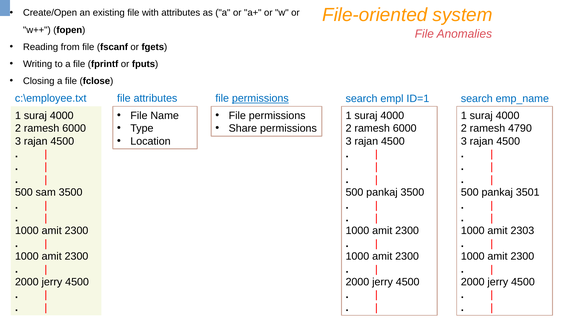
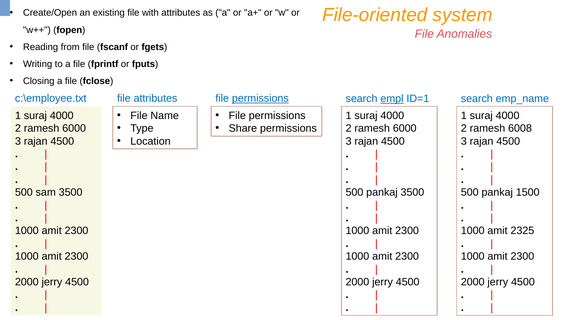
empl underline: none -> present
4790: 4790 -> 6008
3501: 3501 -> 1500
2303: 2303 -> 2325
